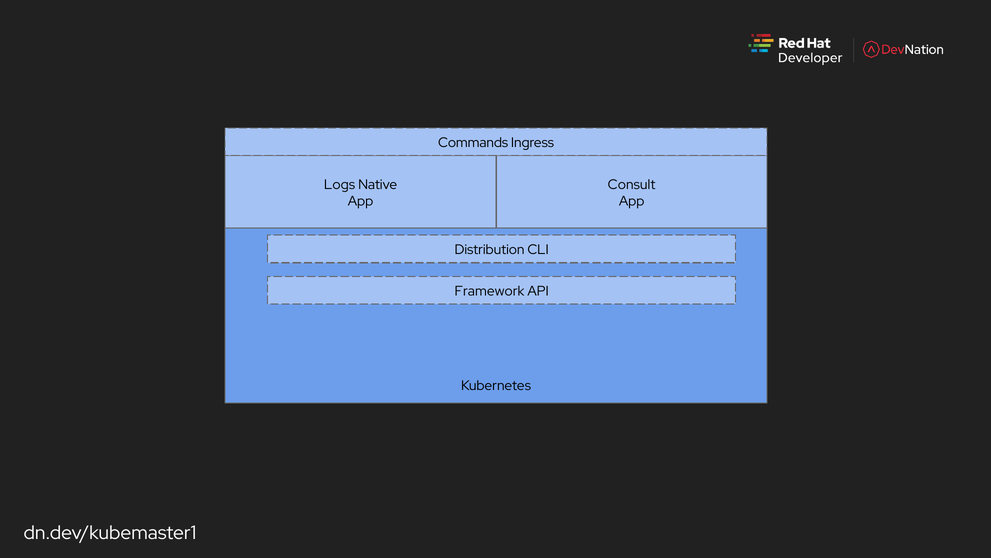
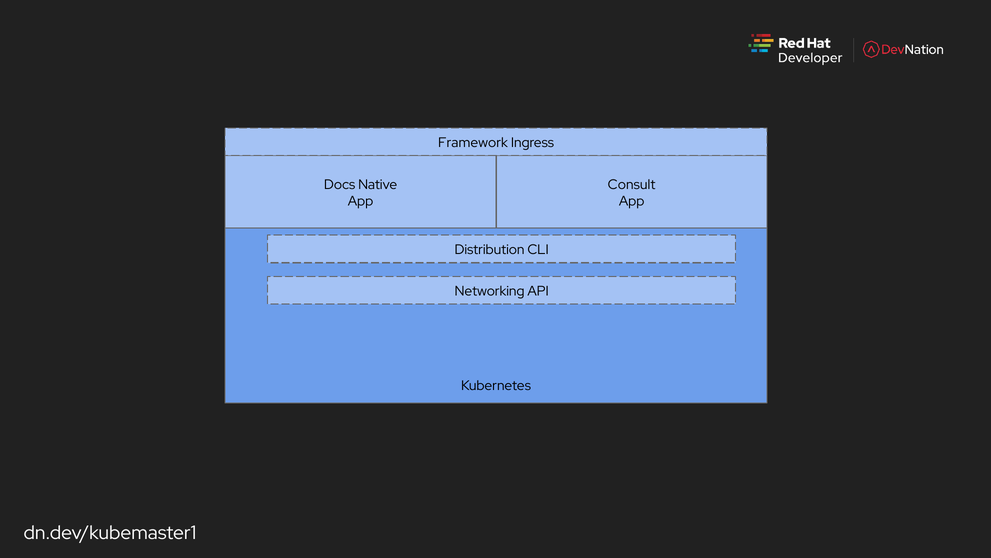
Commands: Commands -> Framework
Logs: Logs -> Docs
Framework: Framework -> Networking
